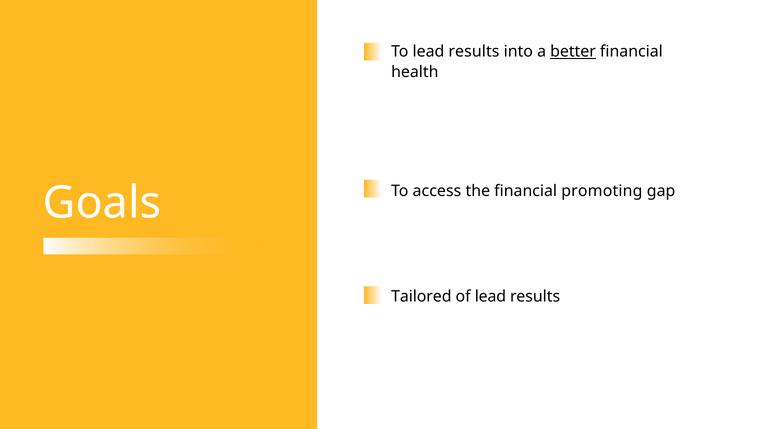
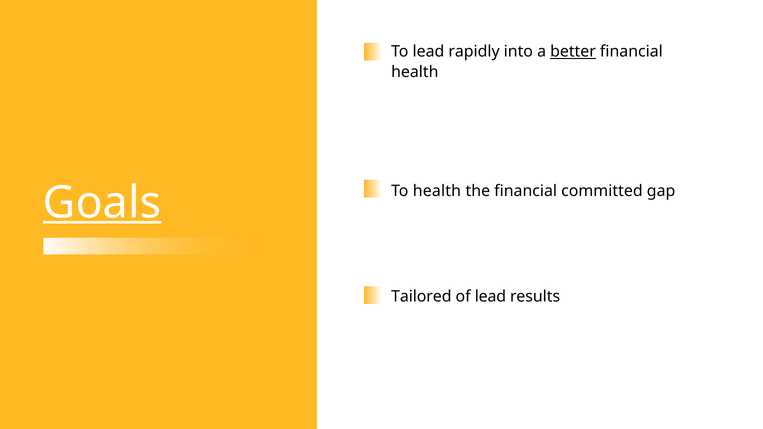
To lead results: results -> rapidly
To access: access -> health
promoting: promoting -> committed
Goals underline: none -> present
